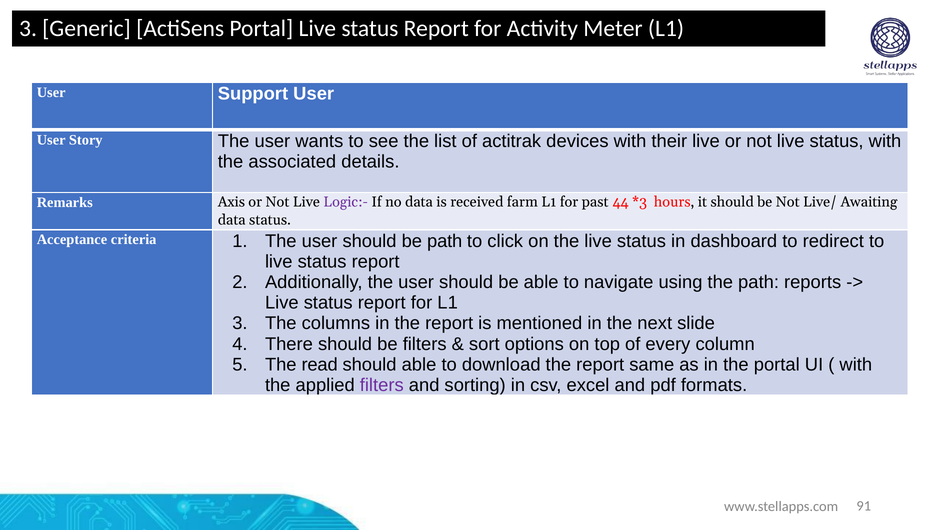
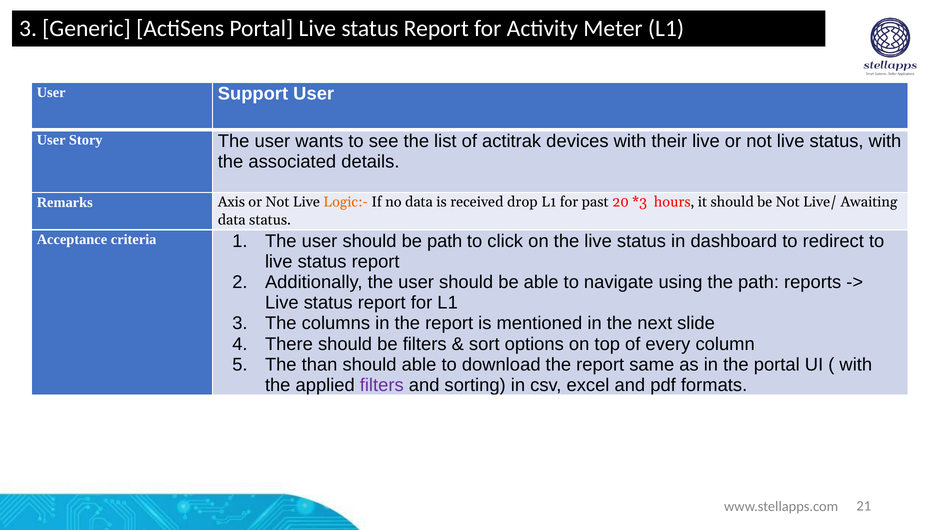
Logic:- colour: purple -> orange
farm: farm -> drop
44: 44 -> 20
read: read -> than
91: 91 -> 21
